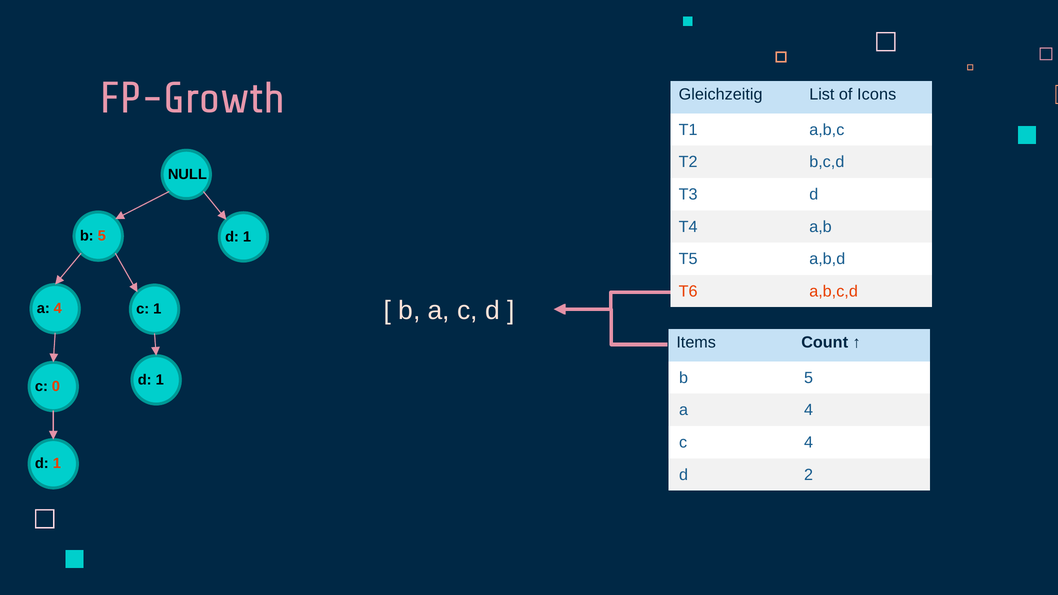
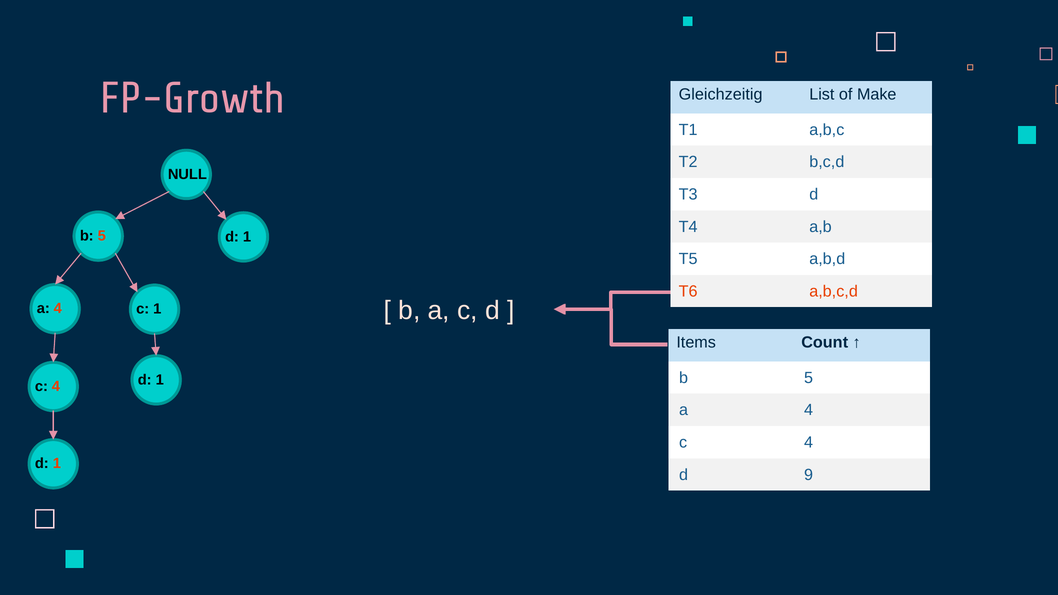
Icons: Icons -> Make
0 at (56, 386): 0 -> 4
2: 2 -> 9
